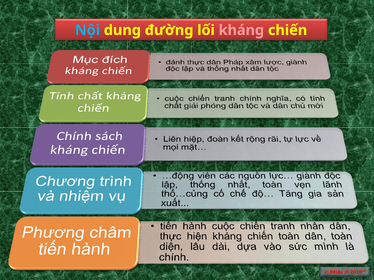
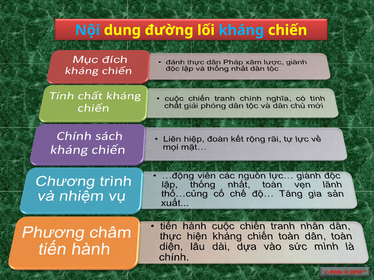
kháng colour: pink -> light blue
